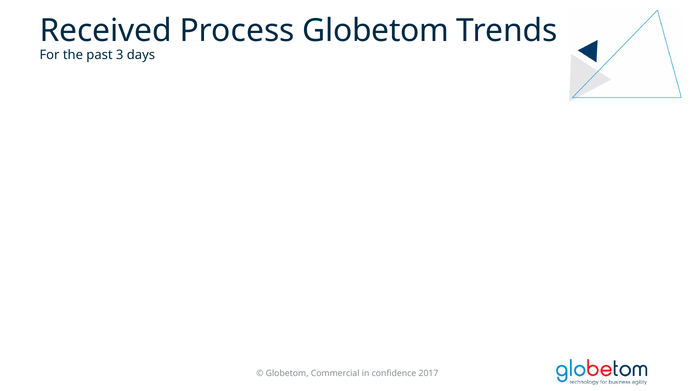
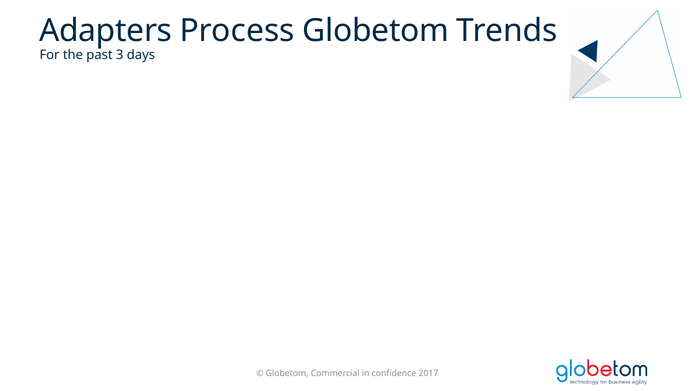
Received: Received -> Adapters
